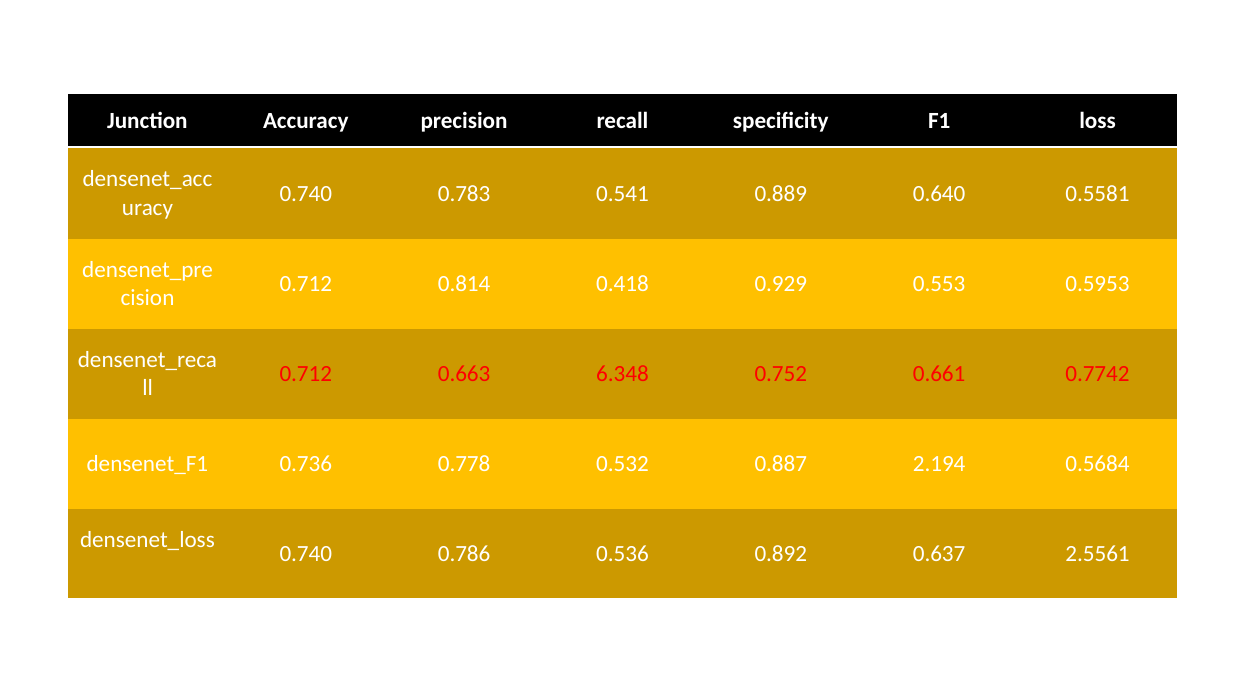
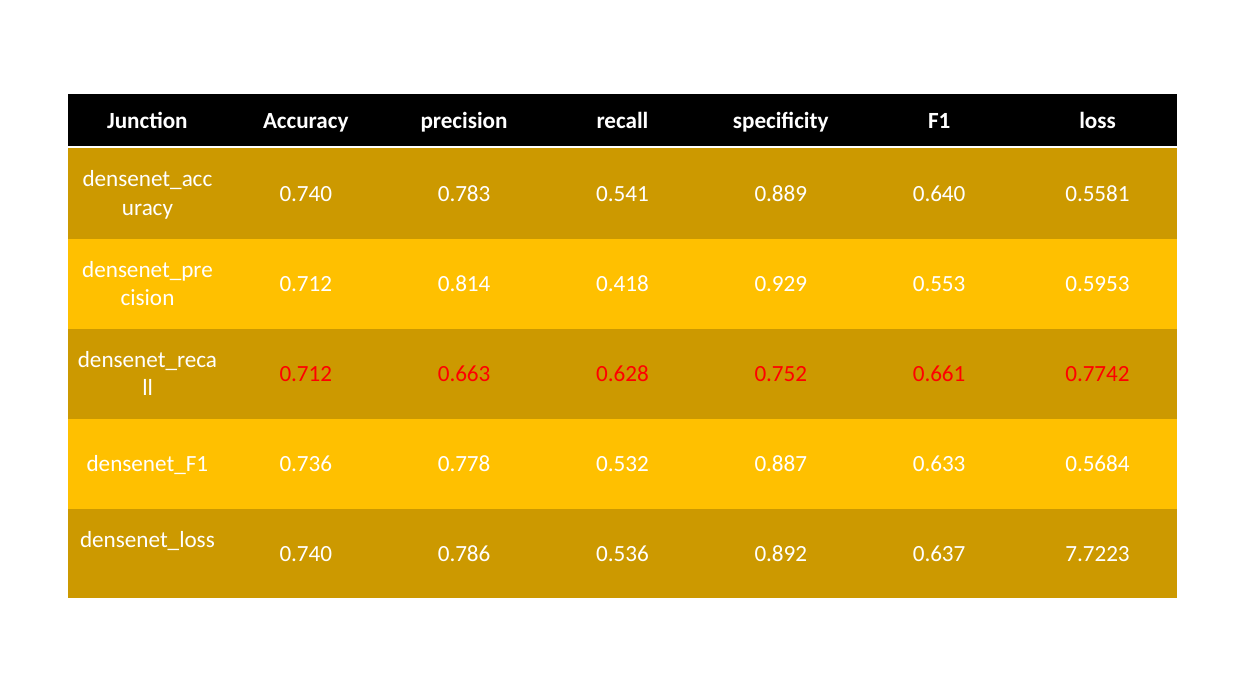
6.348: 6.348 -> 0.628
2.194: 2.194 -> 0.633
2.5561: 2.5561 -> 7.7223
